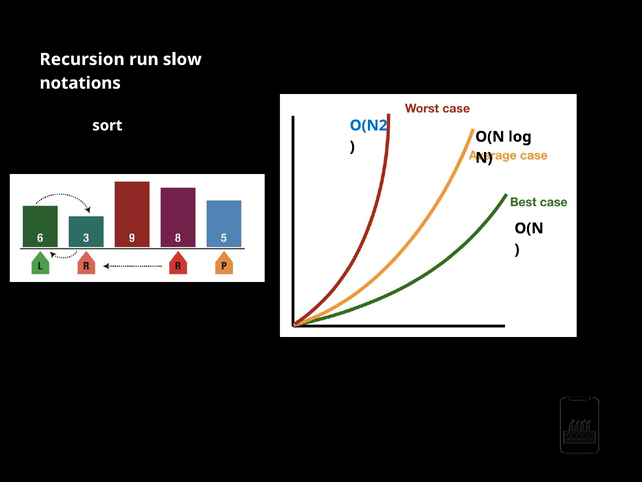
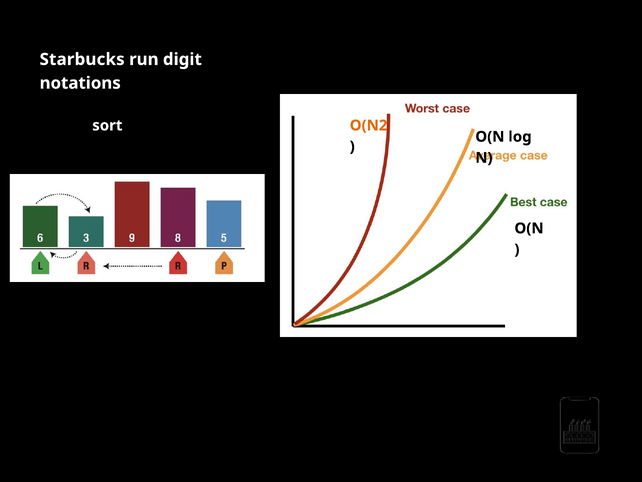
Recursion: Recursion -> Starbucks
slow: slow -> digit
O(N2 colour: blue -> orange
